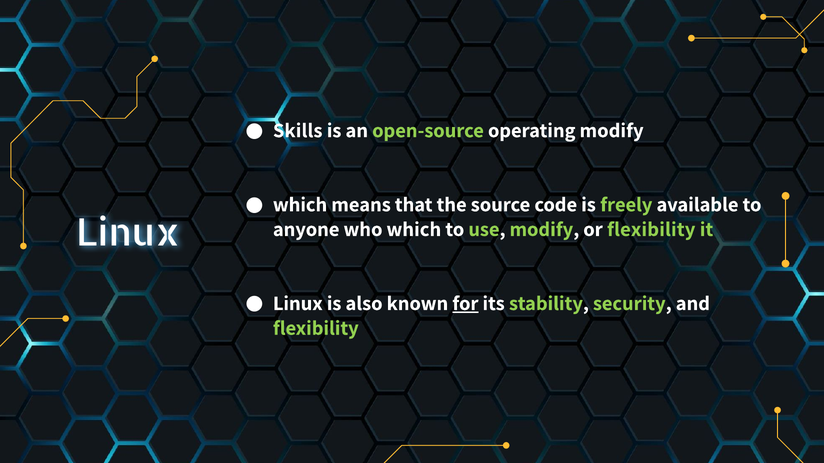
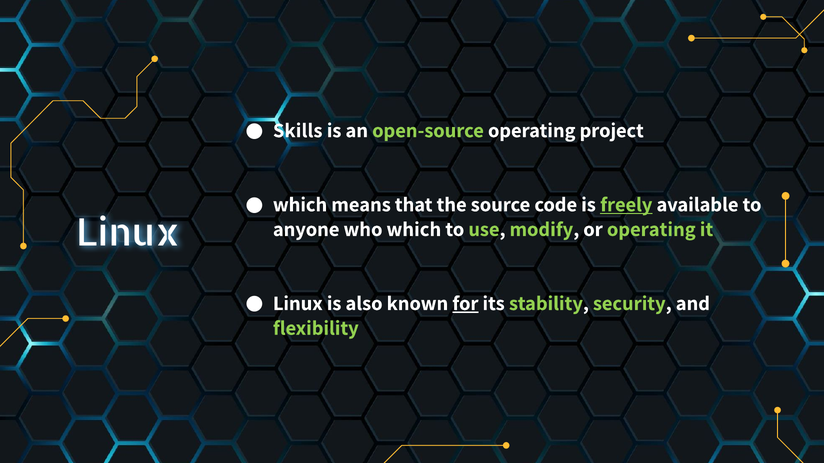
operating modify: modify -> project
freely underline: none -> present
or flexibility: flexibility -> operating
